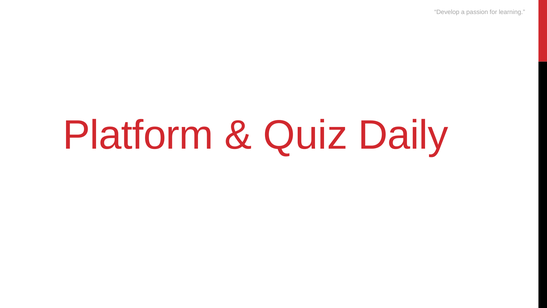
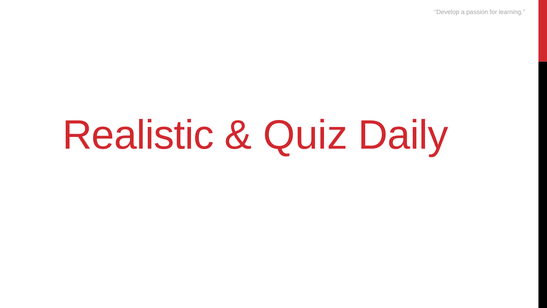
Platform: Platform -> Realistic
